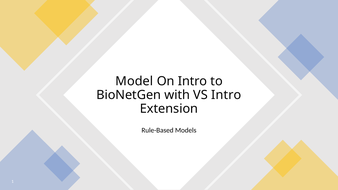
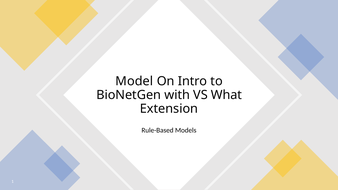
VS Intro: Intro -> What
